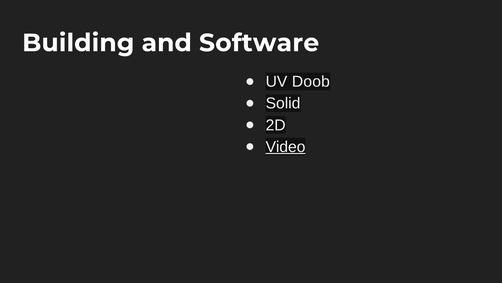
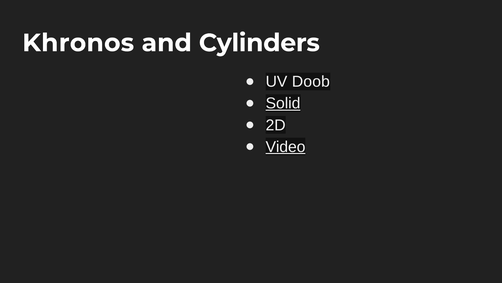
Building: Building -> Khronos
Software: Software -> Cylinders
Solid underline: none -> present
